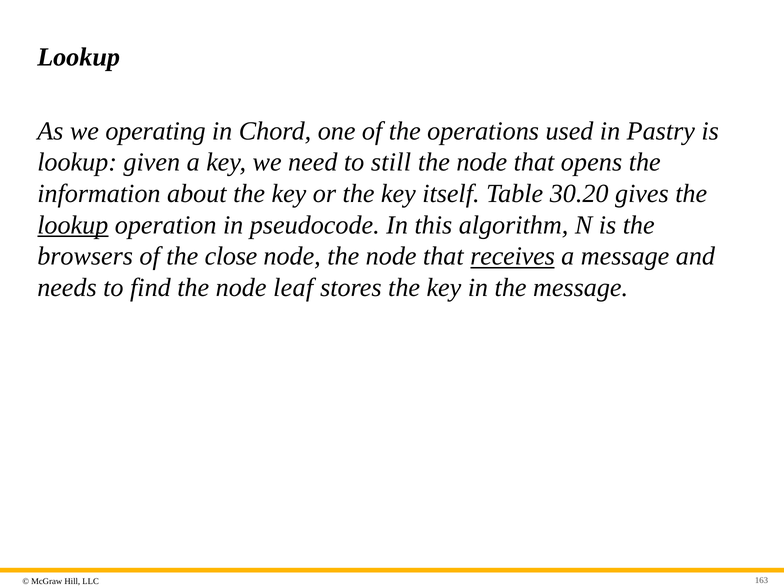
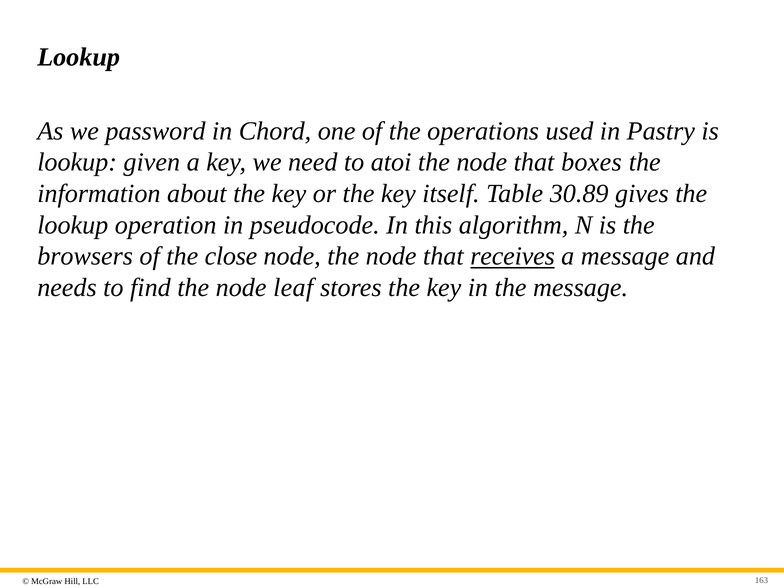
operating: operating -> password
still: still -> atoi
opens: opens -> boxes
30.20: 30.20 -> 30.89
lookup at (73, 225) underline: present -> none
